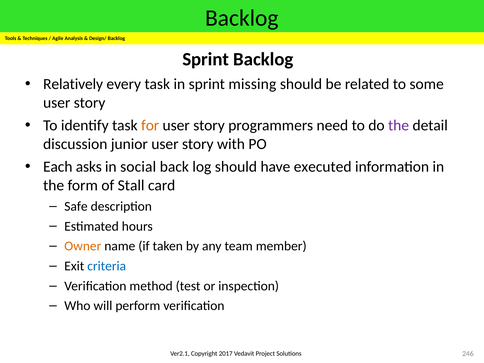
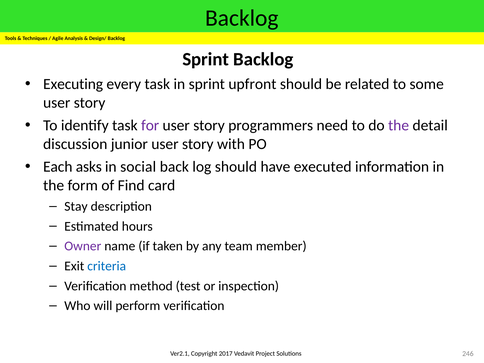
Relatively: Relatively -> Executing
missing: missing -> upfront
for colour: orange -> purple
Stall: Stall -> Find
Safe: Safe -> Stay
Owner colour: orange -> purple
